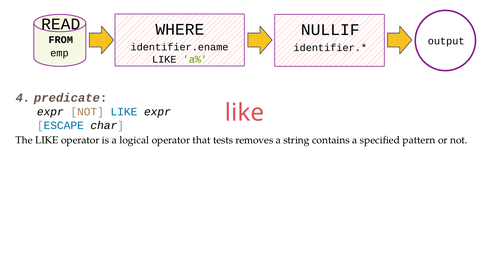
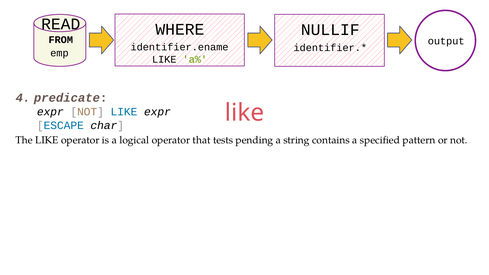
removes: removes -> pending
